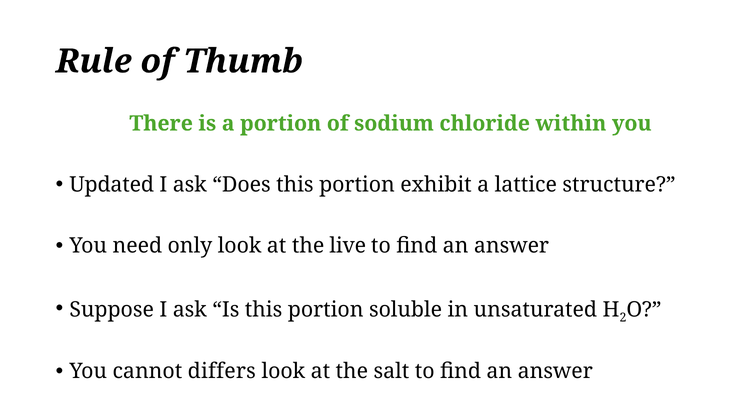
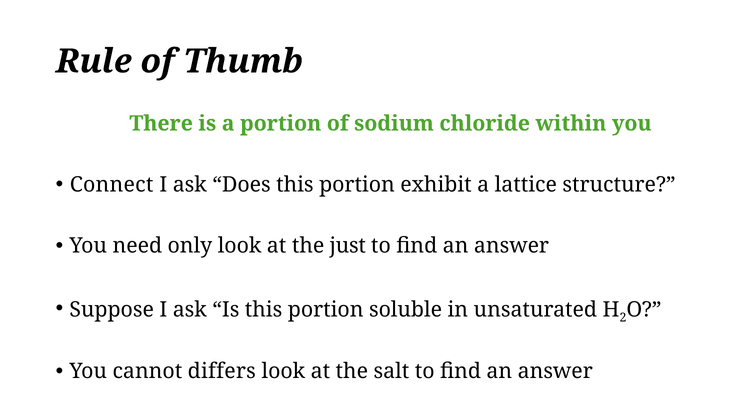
Updated: Updated -> Connect
live: live -> just
